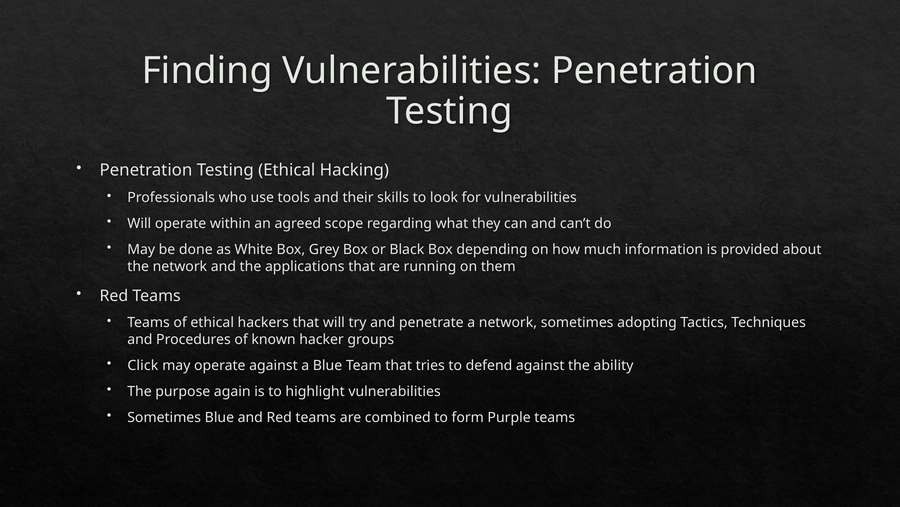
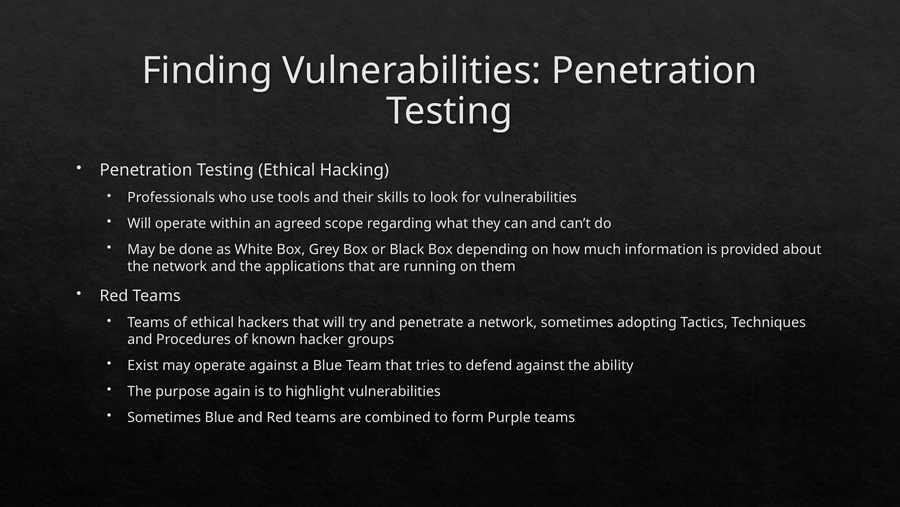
Click: Click -> Exist
